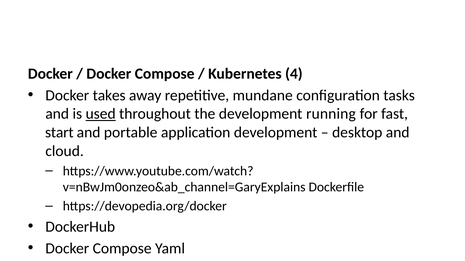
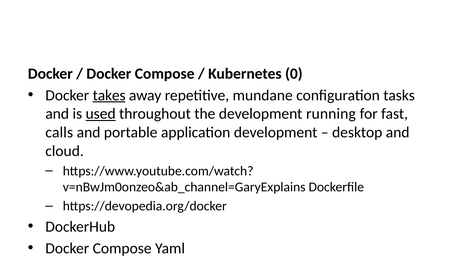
4: 4 -> 0
takes underline: none -> present
start: start -> calls
